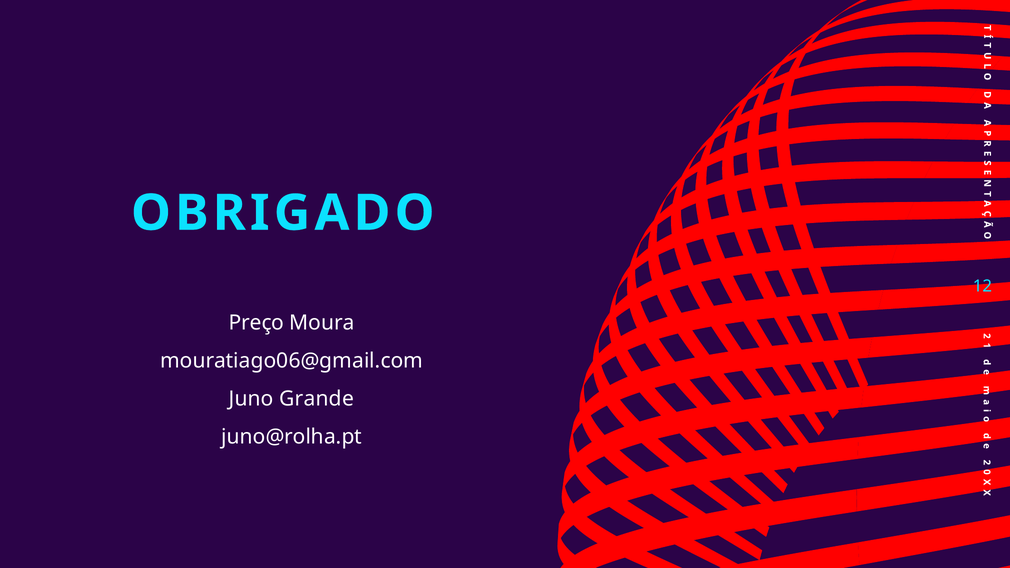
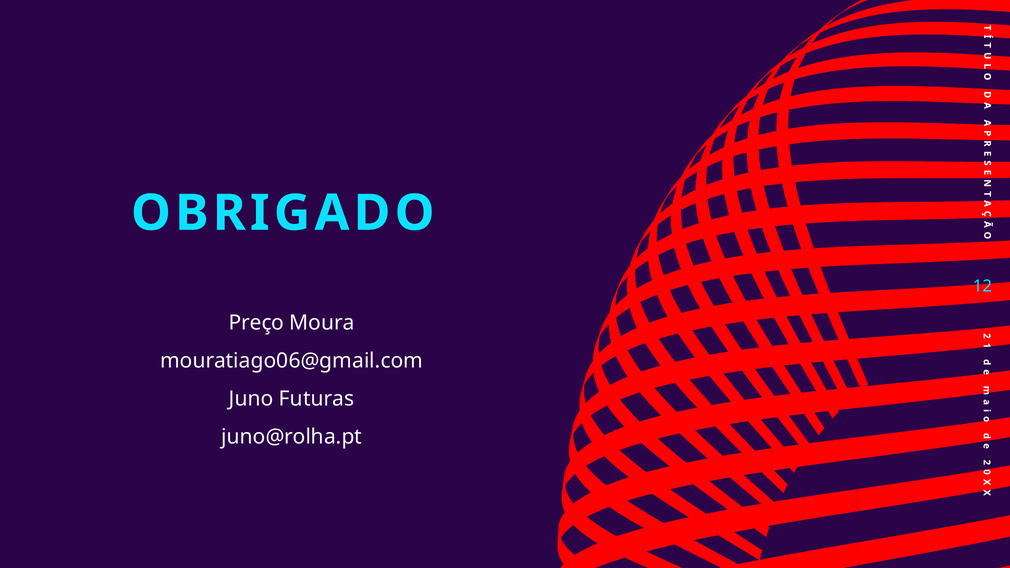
Grande: Grande -> Futuras
